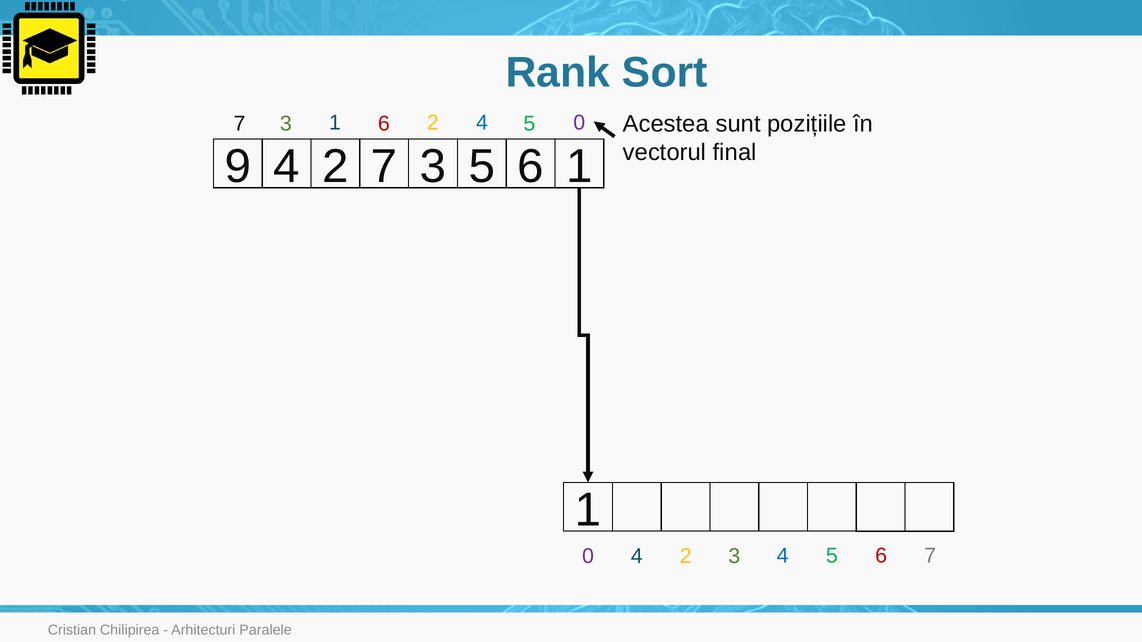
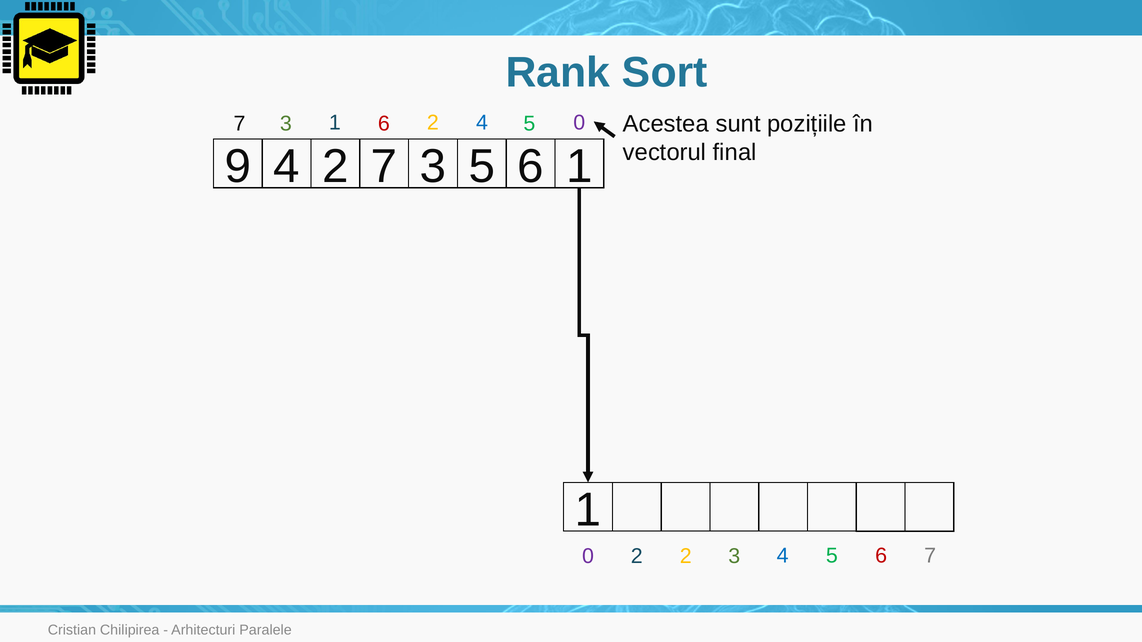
0 4: 4 -> 2
